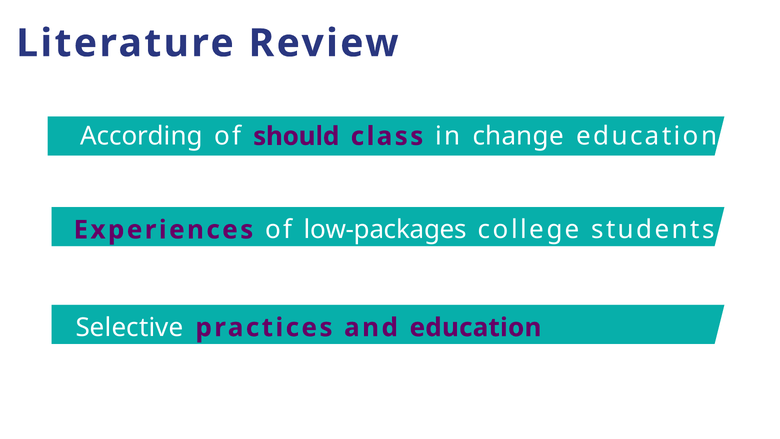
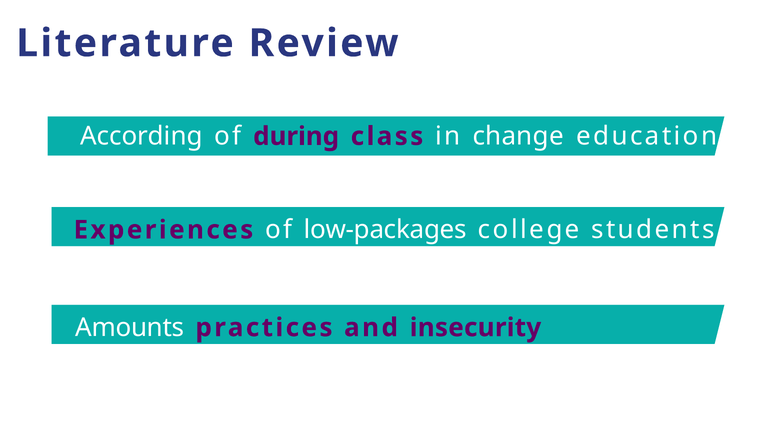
should: should -> during
Selective: Selective -> Amounts
and education: education -> insecurity
